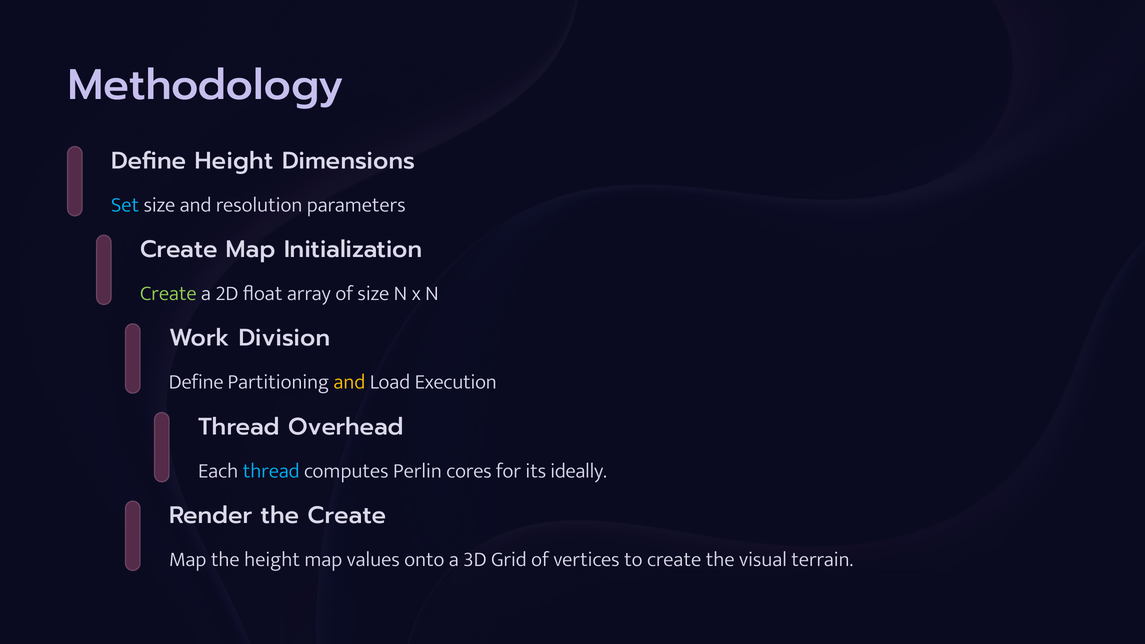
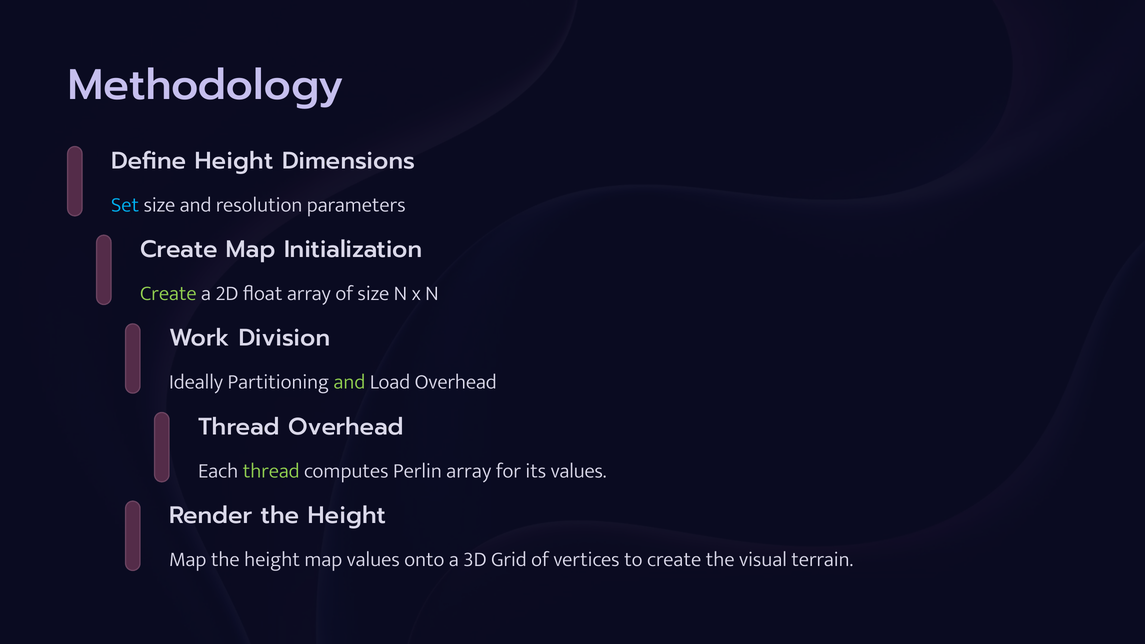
Define at (196, 382): Define -> Ideally
and at (349, 382) colour: yellow -> light green
Load Execution: Execution -> Overhead
thread at (271, 471) colour: light blue -> light green
Perlin cores: cores -> array
its ideally: ideally -> values
Render the Create: Create -> Height
